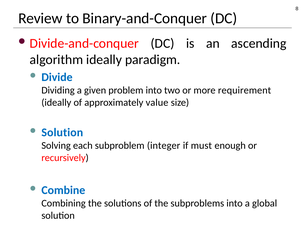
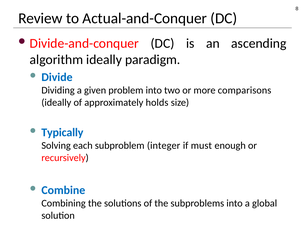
Binary-and-Conquer: Binary-and-Conquer -> Actual-and-Conquer
requirement: requirement -> comparisons
value: value -> holds
Solution at (62, 132): Solution -> Typically
